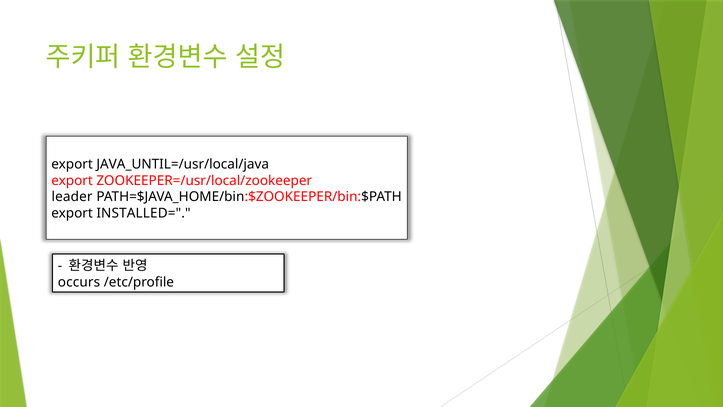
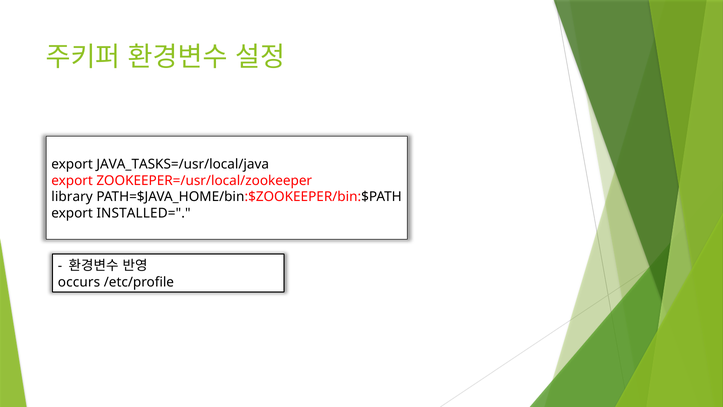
JAVA_UNTIL=/usr/local/java: JAVA_UNTIL=/usr/local/java -> JAVA_TASKS=/usr/local/java
leader: leader -> library
